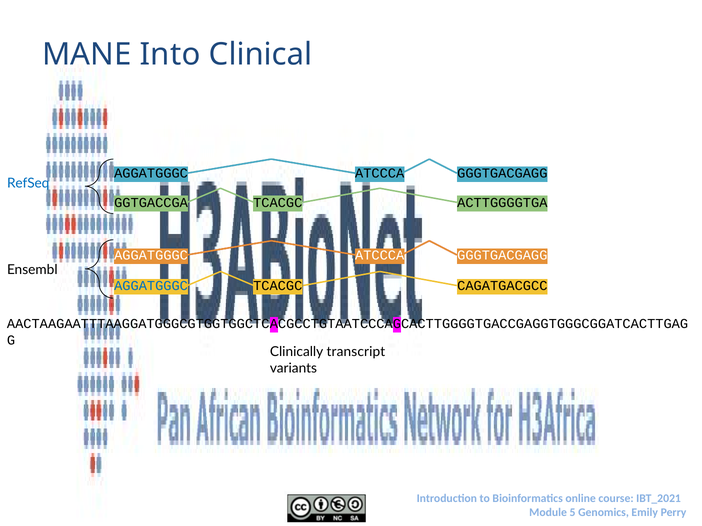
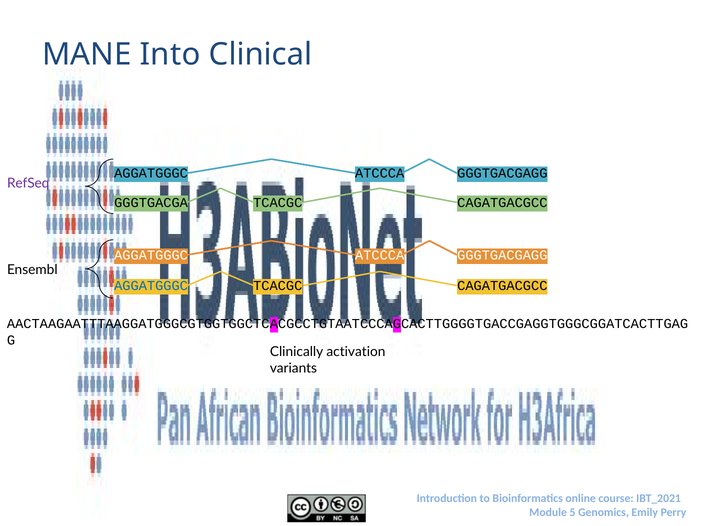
RefSeq colour: blue -> purple
GGTGACCGA: GGTGACCGA -> GGGTGACGA
ACTTGGGGTGA at (502, 203): ACTTGGGGTGA -> CAGATGACGCC
transcript: transcript -> activation
